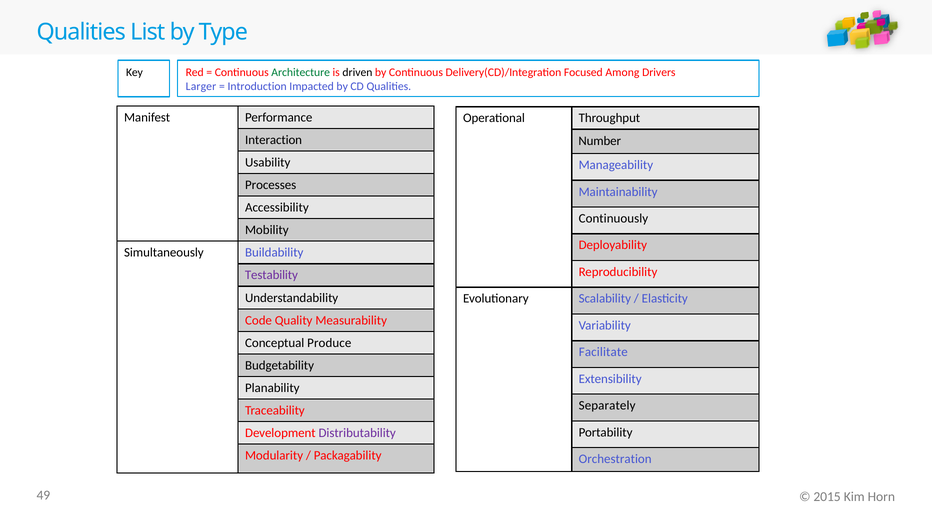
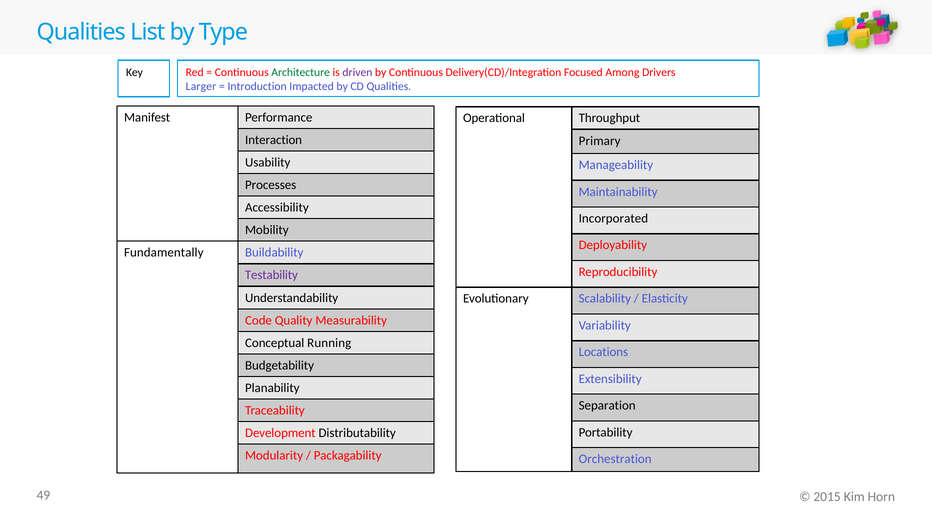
driven colour: black -> purple
Number: Number -> Primary
Continuously: Continuously -> Incorporated
Simultaneously: Simultaneously -> Fundamentally
Produce: Produce -> Running
Facilitate: Facilitate -> Locations
Separately: Separately -> Separation
Distributability colour: purple -> black
